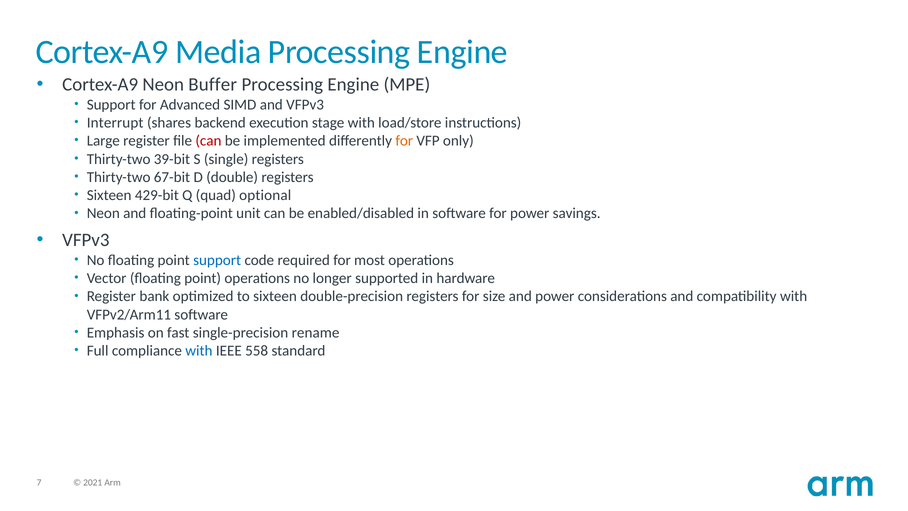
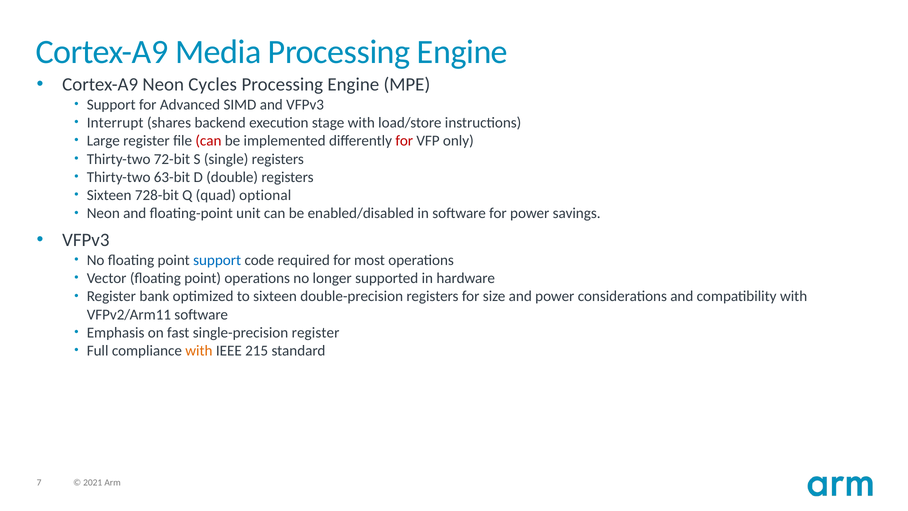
Buffer: Buffer -> Cycles
for at (404, 141) colour: orange -> red
39-bit: 39-bit -> 72-bit
67-bit: 67-bit -> 63-bit
429-bit: 429-bit -> 728-bit
single-precision rename: rename -> register
with at (199, 351) colour: blue -> orange
558: 558 -> 215
